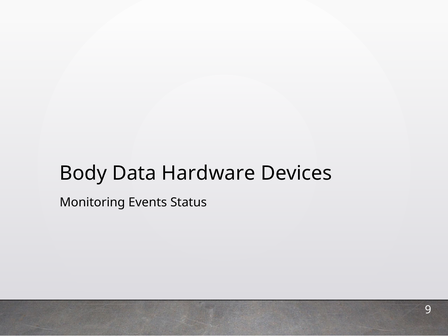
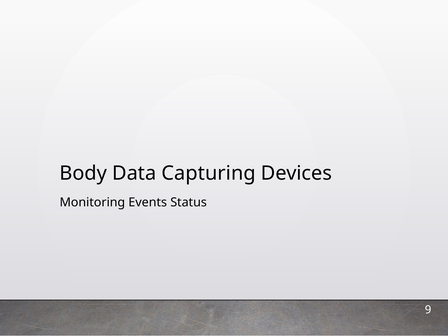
Hardware: Hardware -> Capturing
